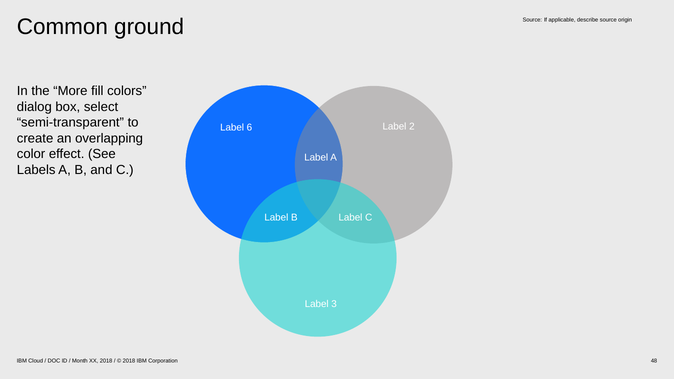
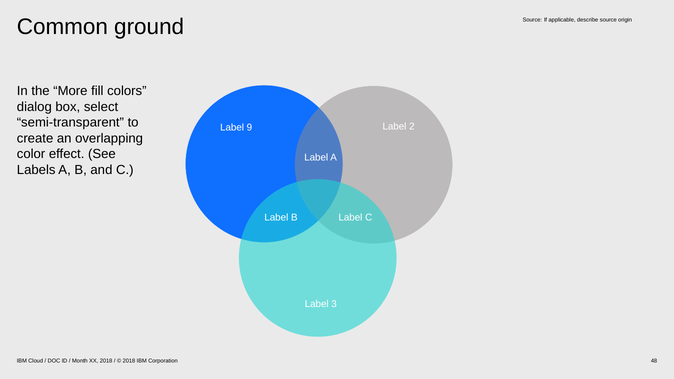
6: 6 -> 9
